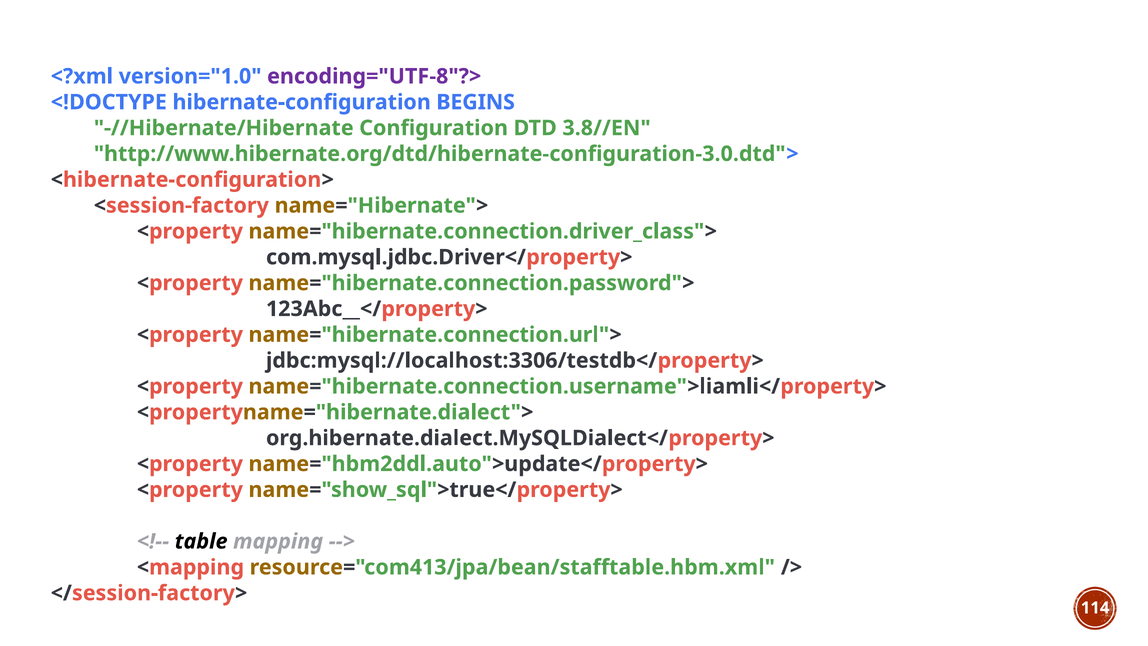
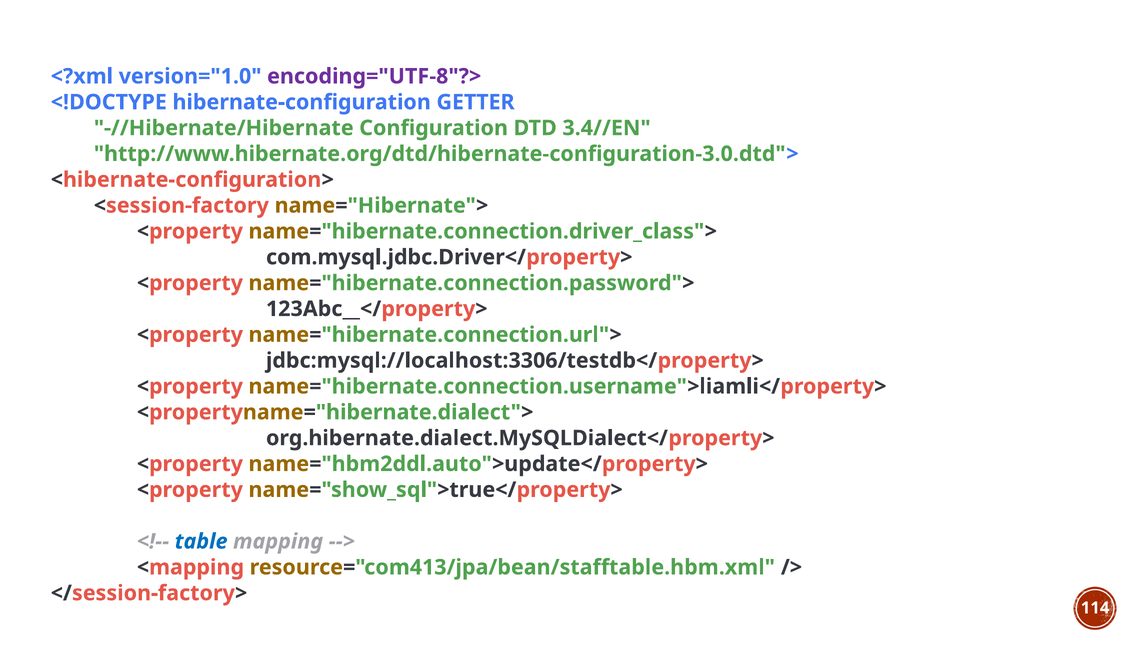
BEGINS: BEGINS -> GETTER
3.8//EN: 3.8//EN -> 3.4//EN
table colour: black -> blue
